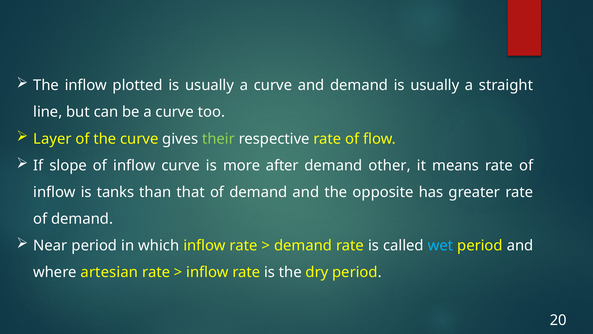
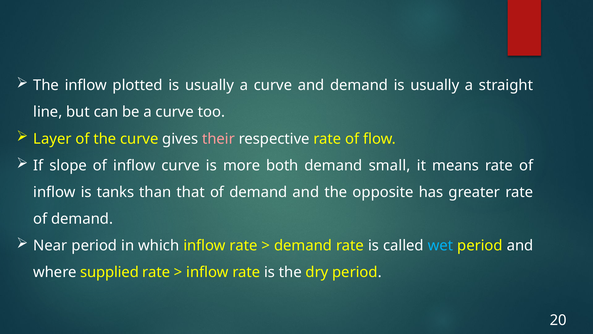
their colour: light green -> pink
after: after -> both
other: other -> small
artesian: artesian -> supplied
